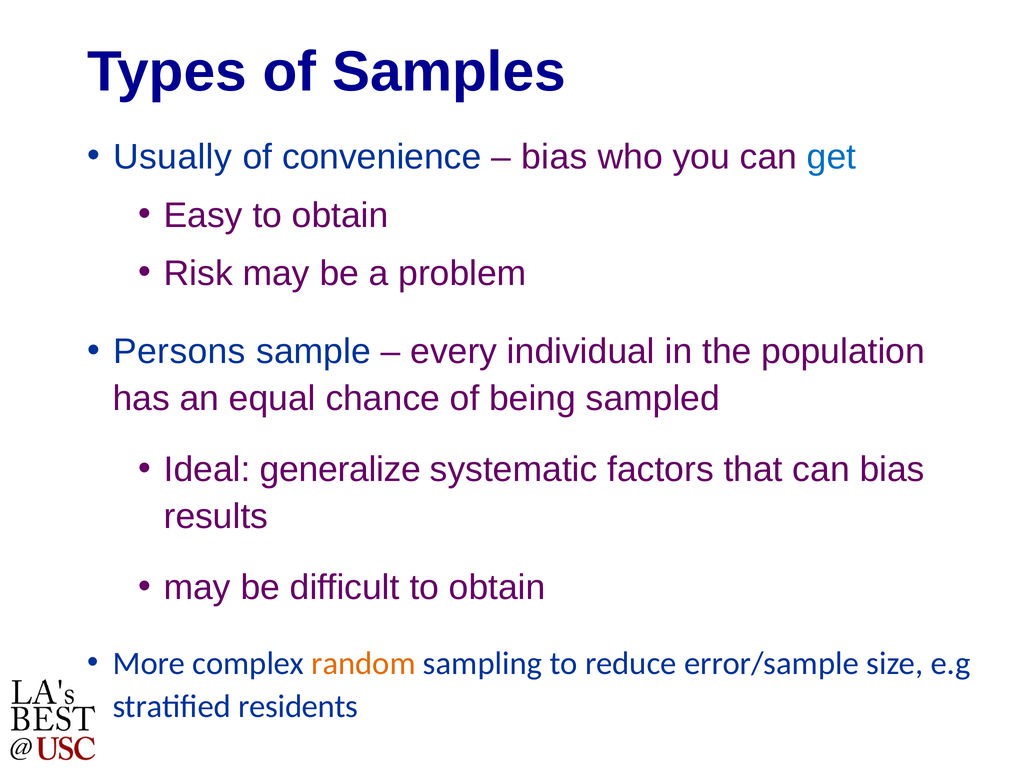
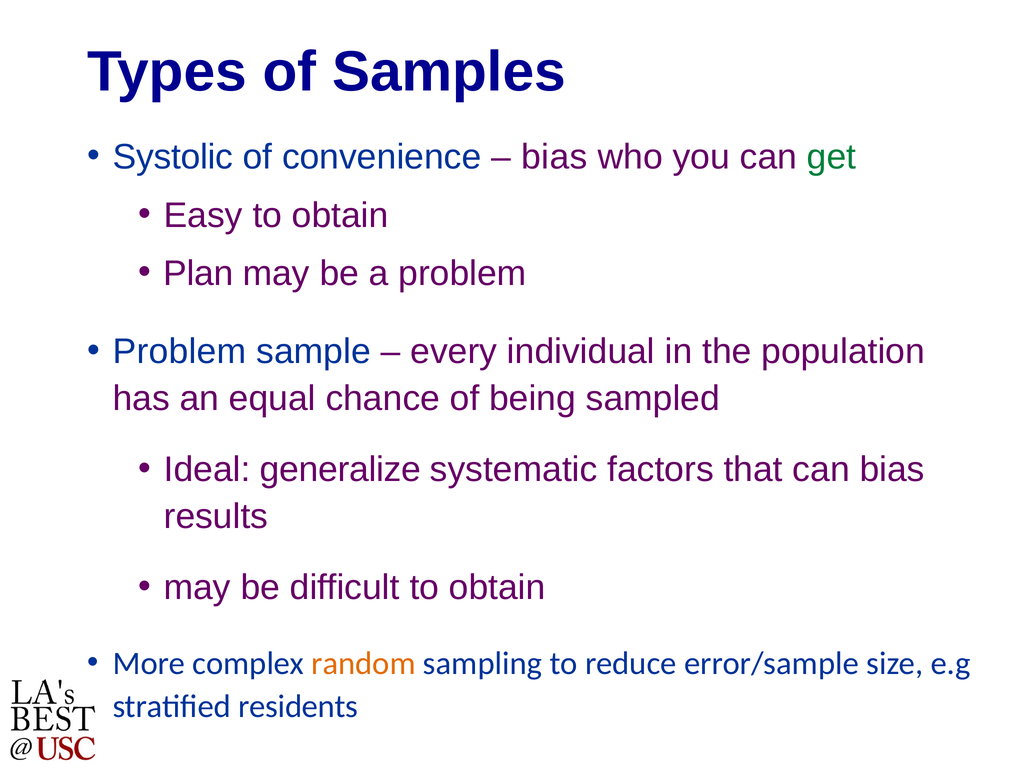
Usually: Usually -> Systolic
get colour: blue -> green
Risk: Risk -> Plan
Persons at (179, 352): Persons -> Problem
